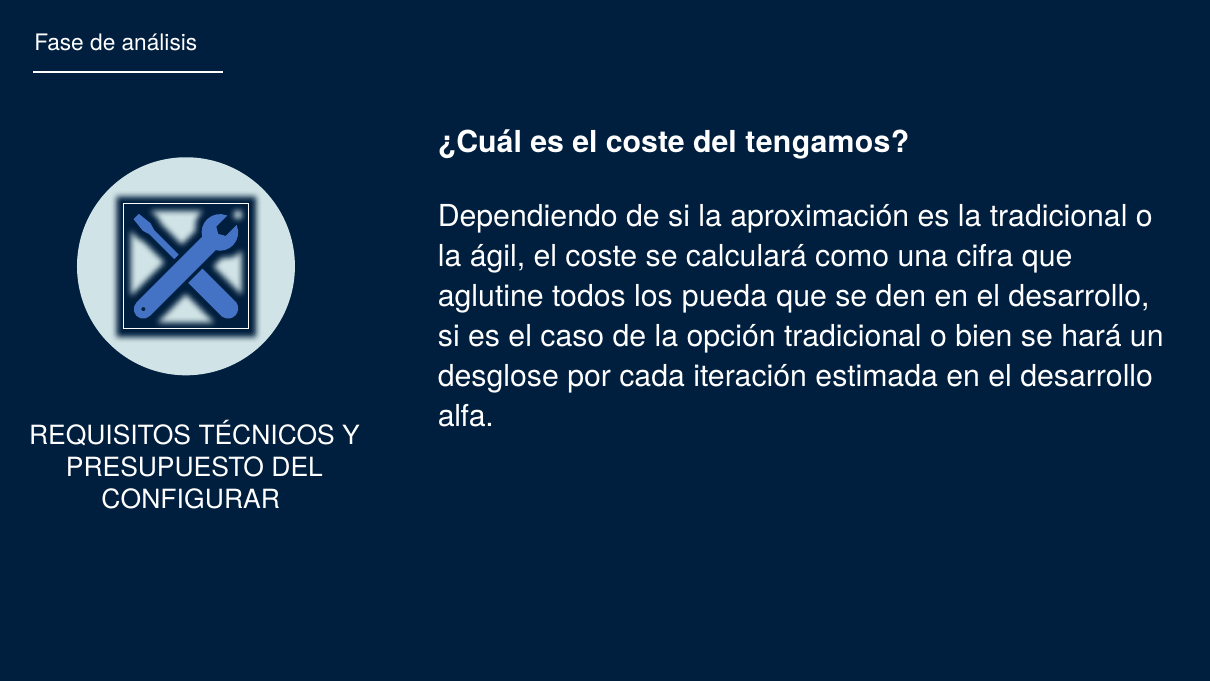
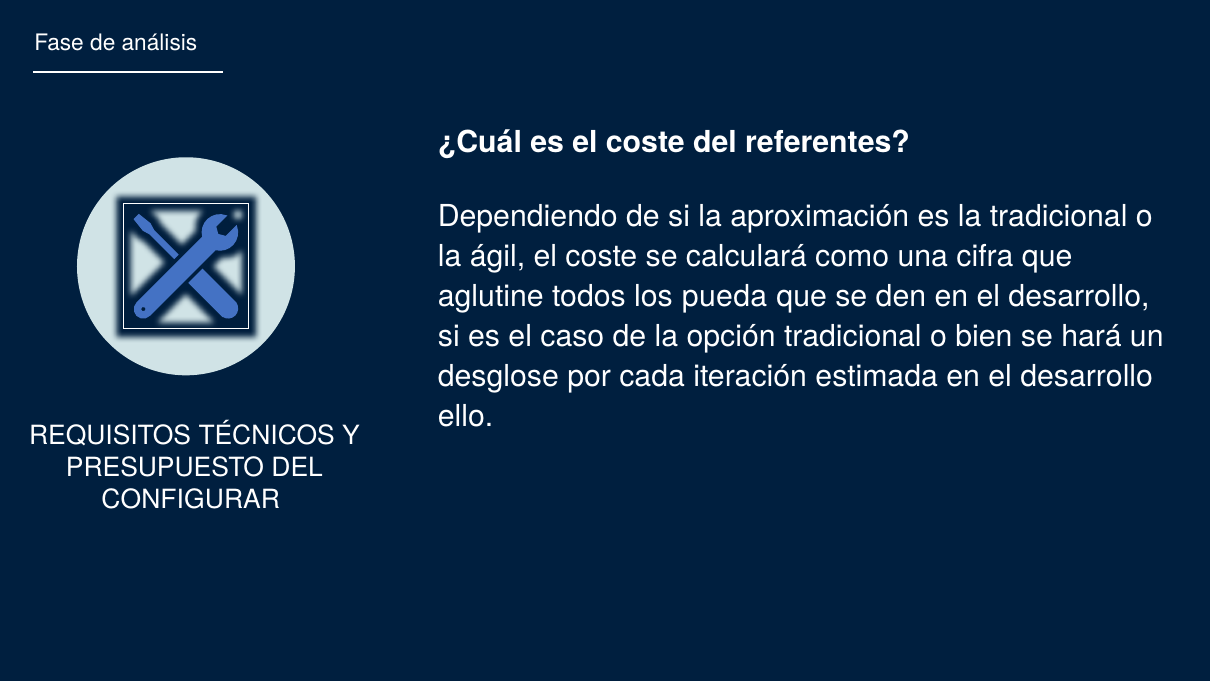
tengamos: tengamos -> referentes
alfa: alfa -> ello
